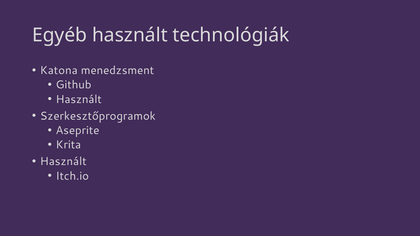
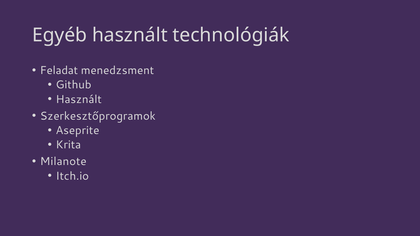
Katona: Katona -> Feladat
Használt at (63, 162): Használt -> Milanote
